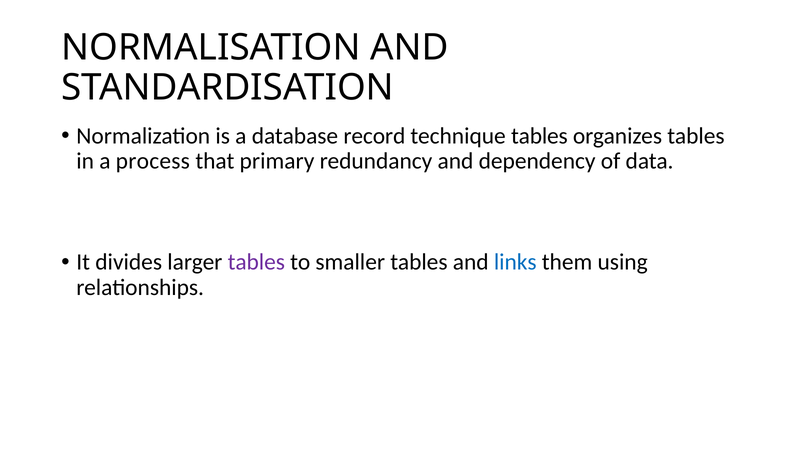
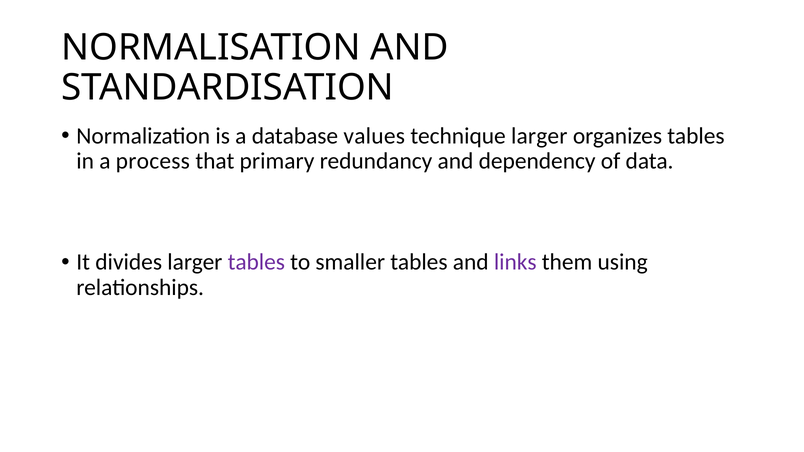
record: record -> values
technique tables: tables -> larger
links colour: blue -> purple
